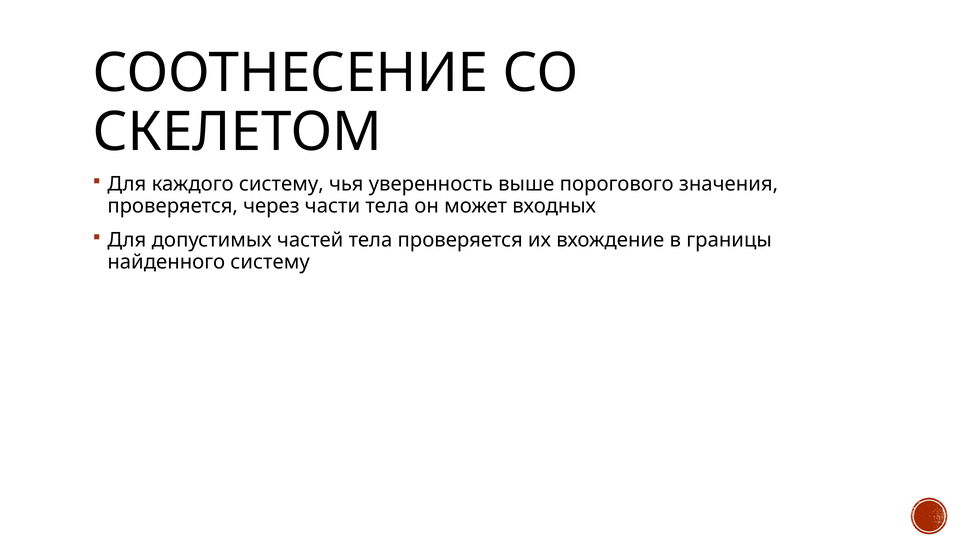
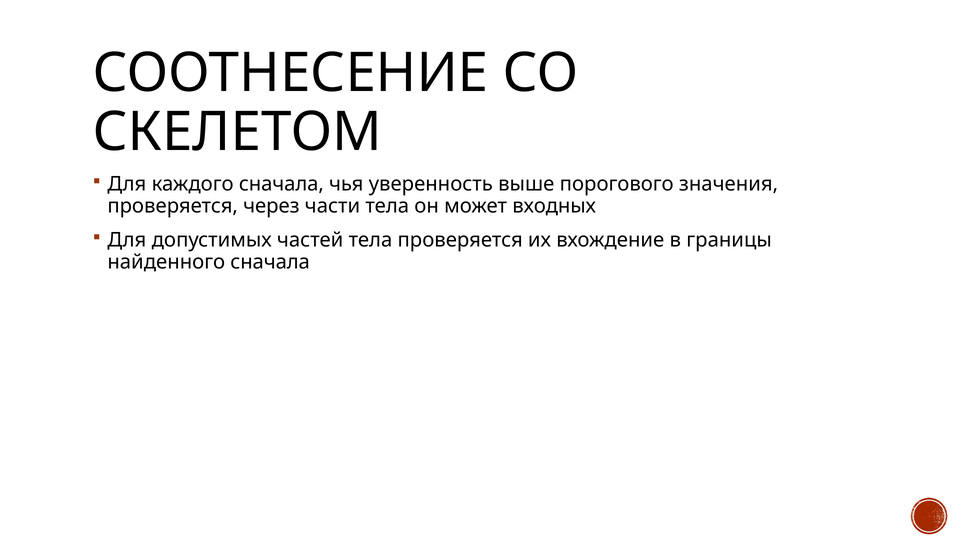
каждого систему: систему -> сначала
найденного систему: систему -> сначала
